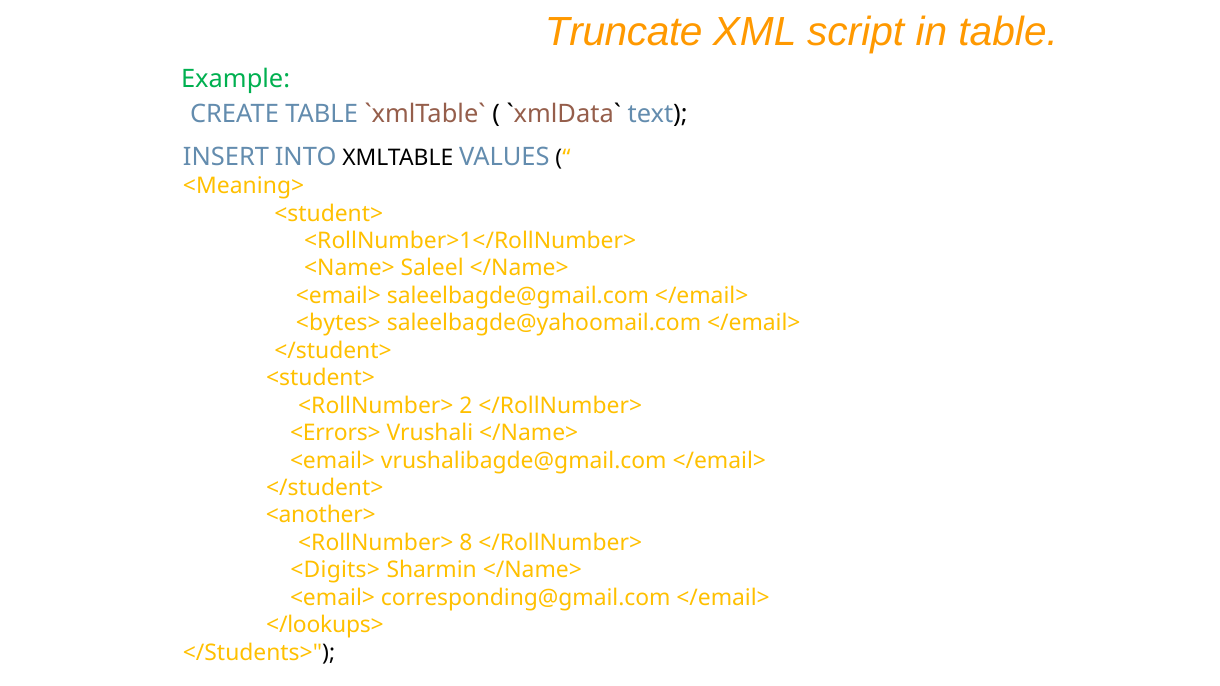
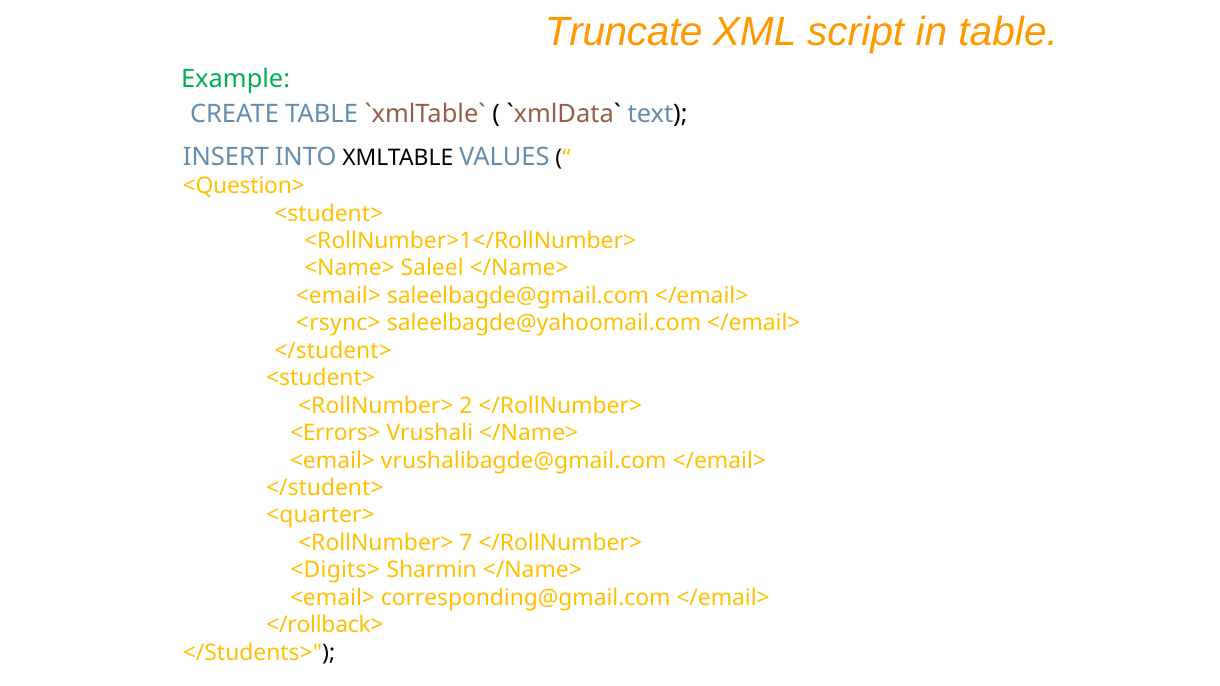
<Meaning>: <Meaning> -> <Question>
<bytes>: <bytes> -> <rsync>
<another>: <another> -> <quarter>
8: 8 -> 7
</lookups>: </lookups> -> </rollback>
